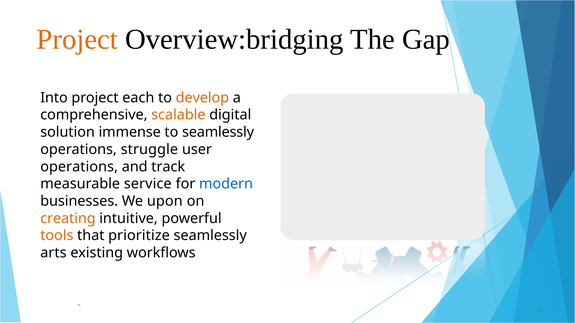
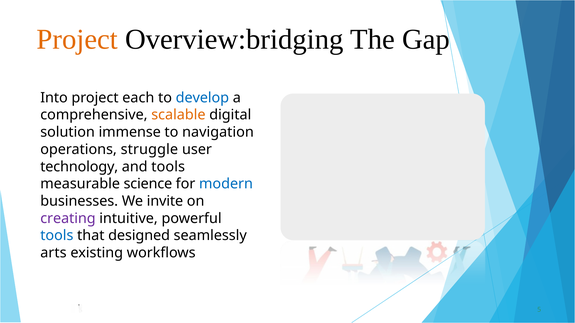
develop colour: orange -> blue
to seamlessly: seamlessly -> navigation
operations at (79, 167): operations -> technology
and track: track -> tools
service: service -> science
upon: upon -> invite
creating colour: orange -> purple
tools at (57, 236) colour: orange -> blue
prioritize: prioritize -> designed
